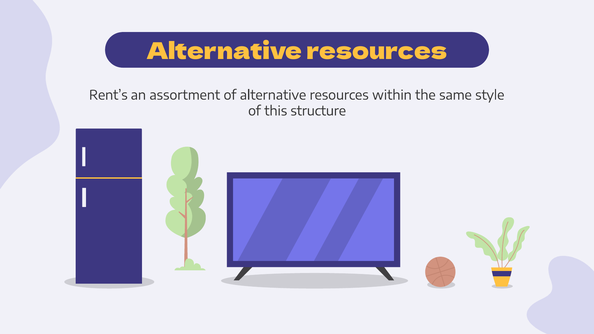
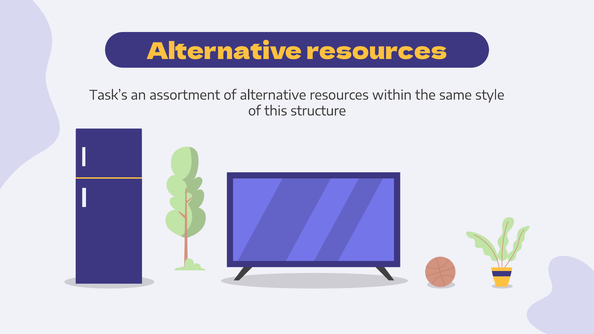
Rent’s: Rent’s -> Task’s
